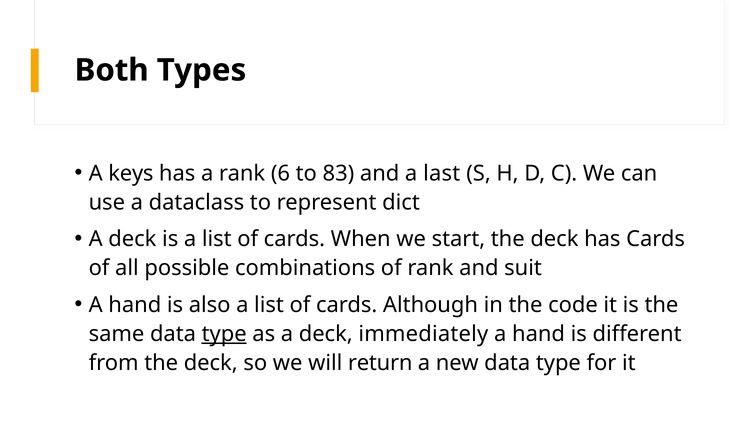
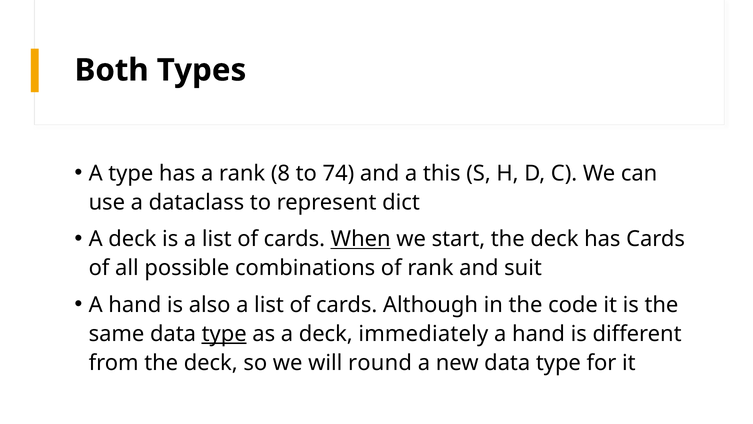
A keys: keys -> type
6: 6 -> 8
83: 83 -> 74
last: last -> this
When underline: none -> present
return: return -> round
